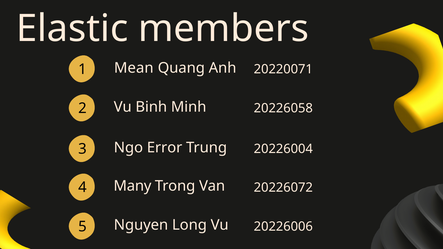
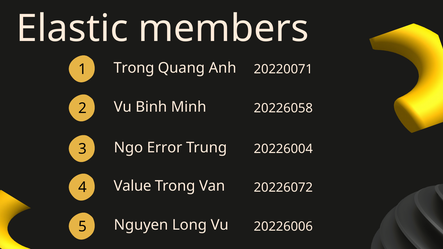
1 Mean: Mean -> Trong
Many: Many -> Value
